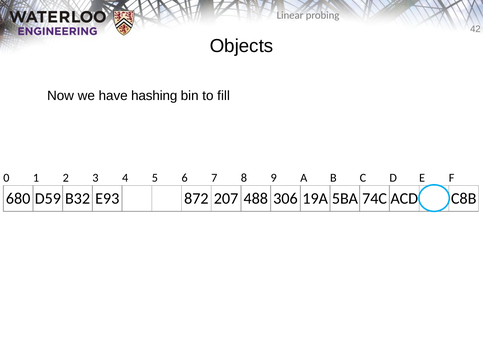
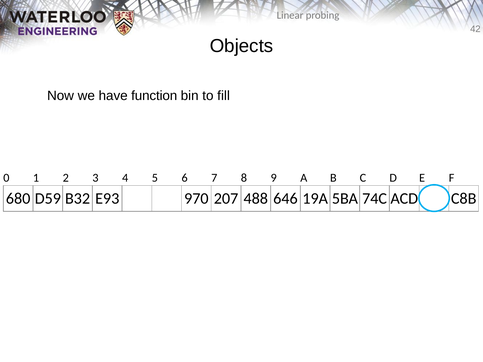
hashing: hashing -> function
872: 872 -> 970
306: 306 -> 646
